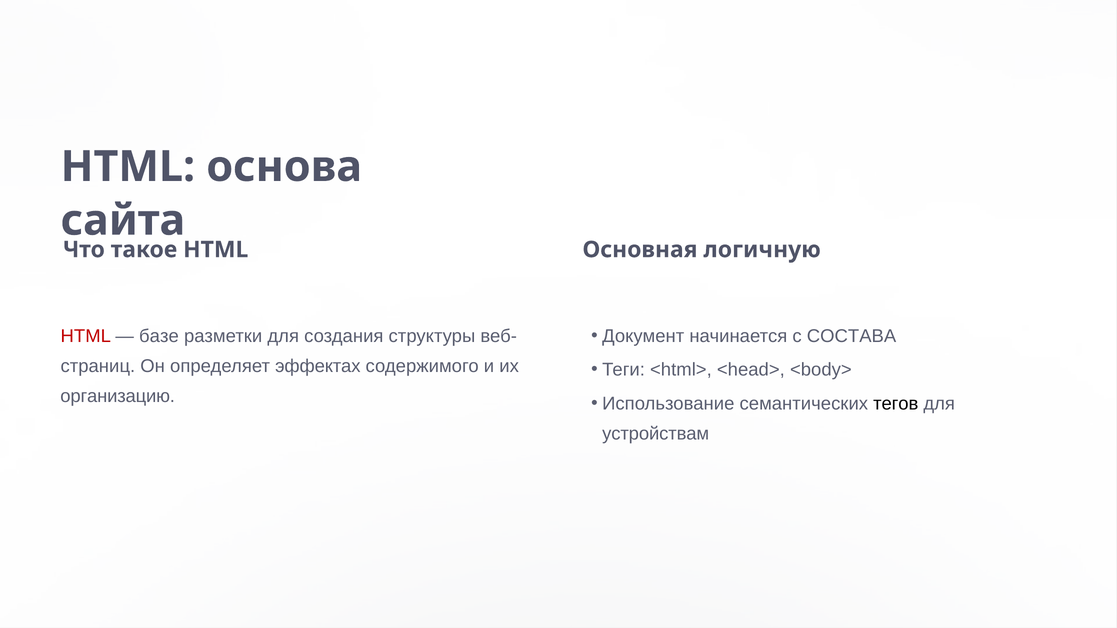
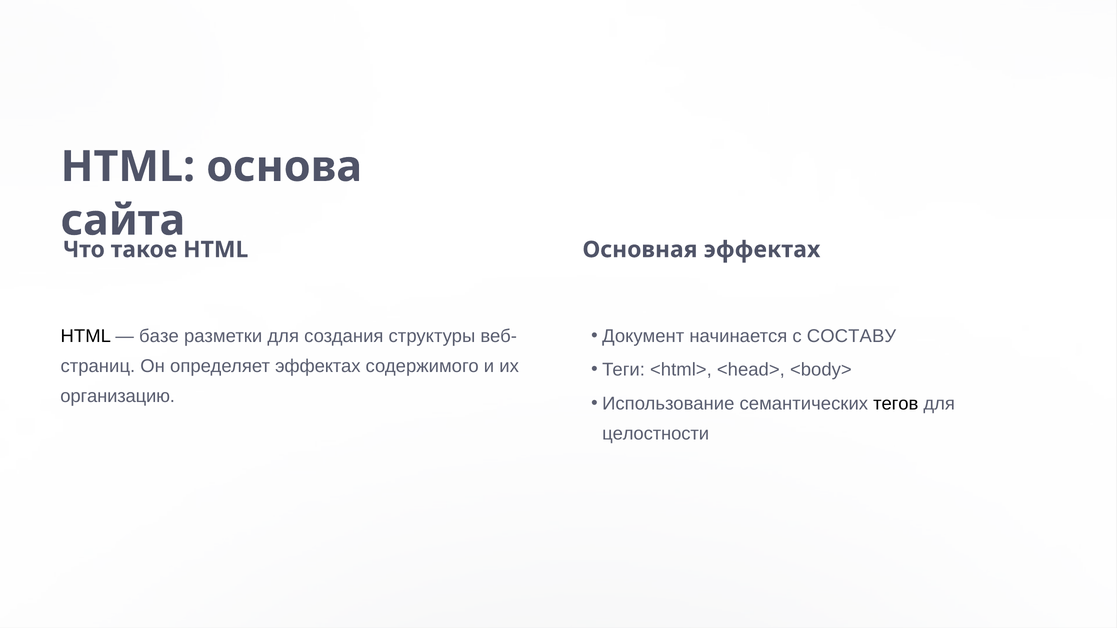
Основная логичную: логичную -> эффектах
СОСТАВА: СОСТАВА -> СОСТАВУ
HTML at (86, 336) colour: red -> black
устройствам: устройствам -> целостности
